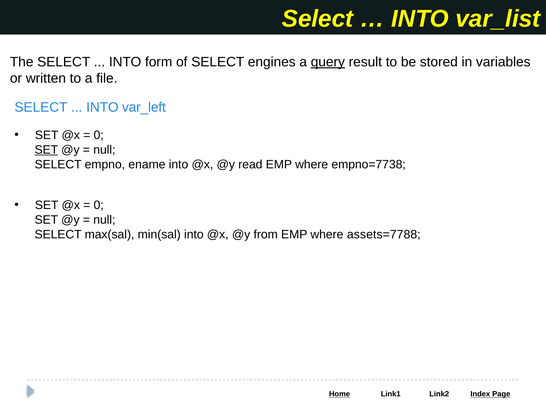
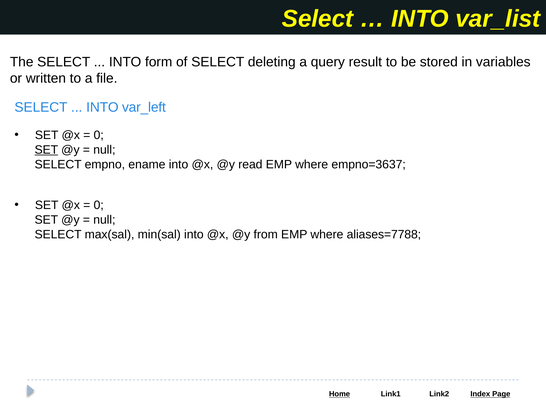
engines: engines -> deleting
query underline: present -> none
empno=7738: empno=7738 -> empno=3637
assets=7788: assets=7788 -> aliases=7788
